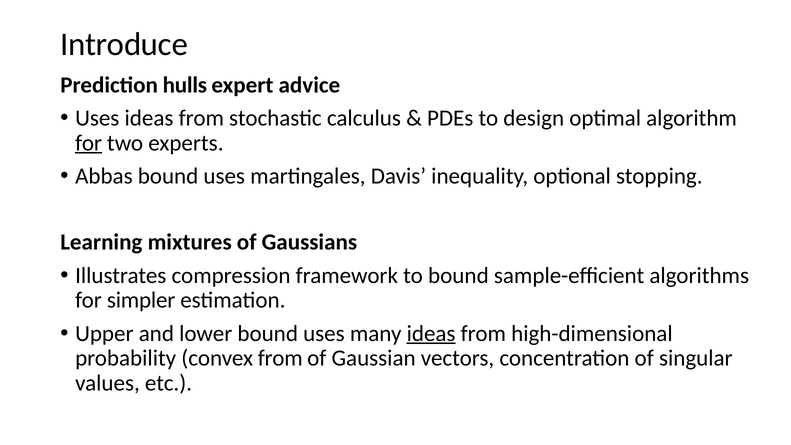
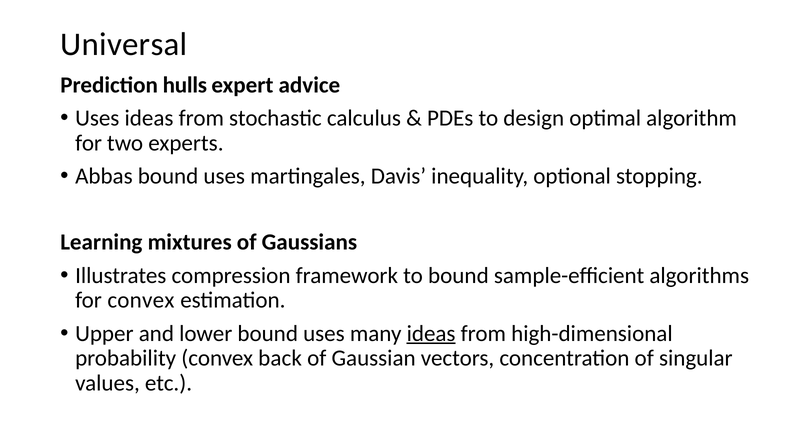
Introduce: Introduce -> Universal
for at (89, 143) underline: present -> none
for simpler: simpler -> convex
convex from: from -> back
